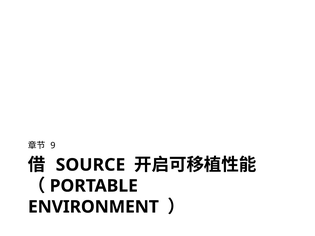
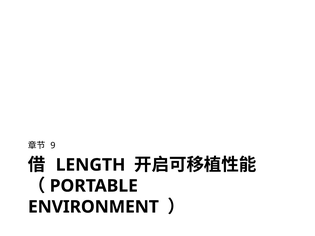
SOURCE: SOURCE -> LENGTH
